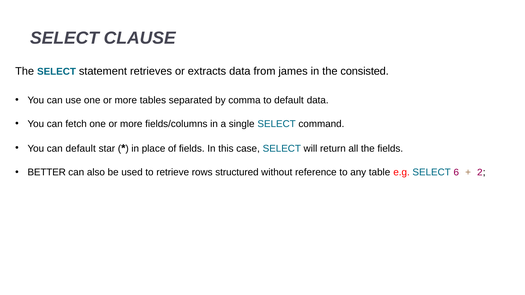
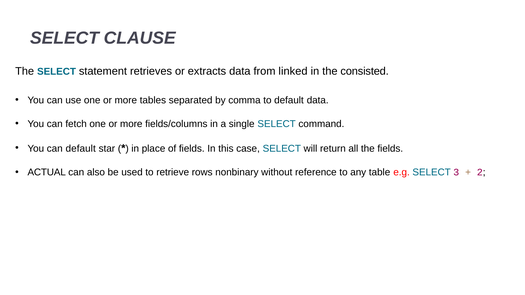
james: james -> linked
BETTER: BETTER -> ACTUAL
structured: structured -> nonbinary
6: 6 -> 3
